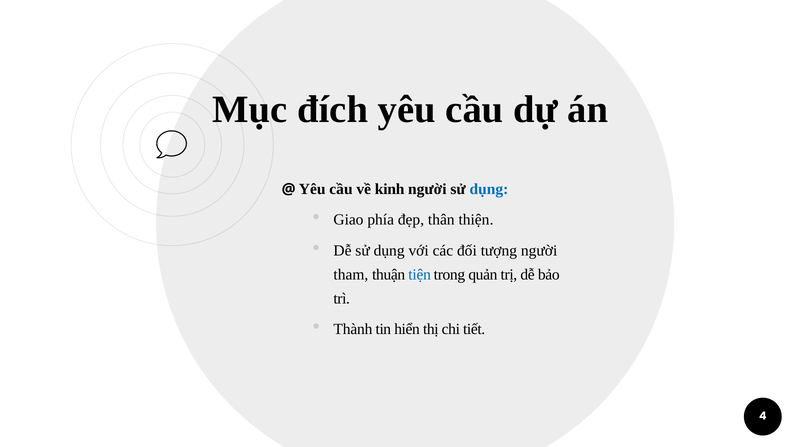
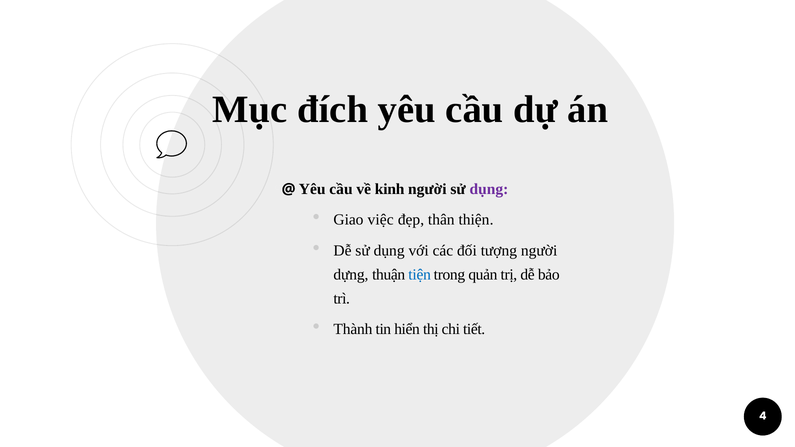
dụng at (489, 189) colour: blue -> purple
phía: phía -> việc
tham: tham -> dựng
